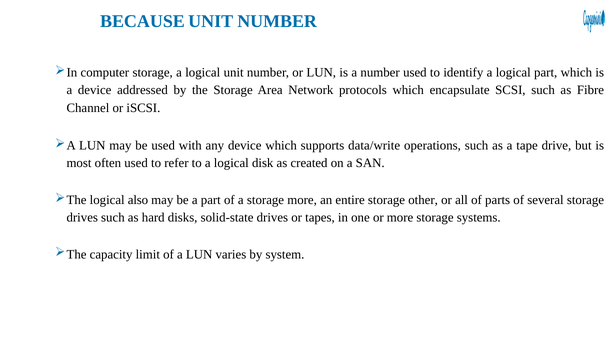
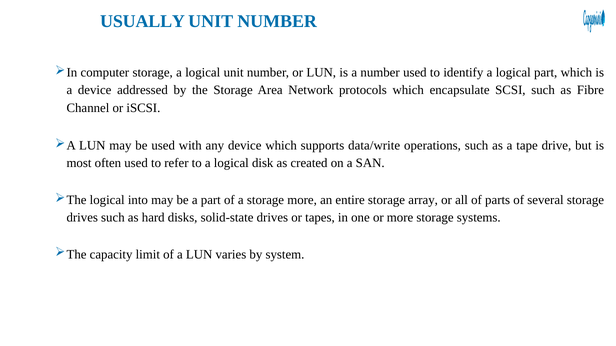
BECAUSE: BECAUSE -> USUALLY
also: also -> into
other: other -> array
